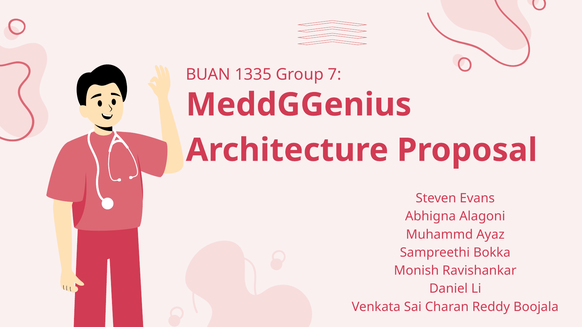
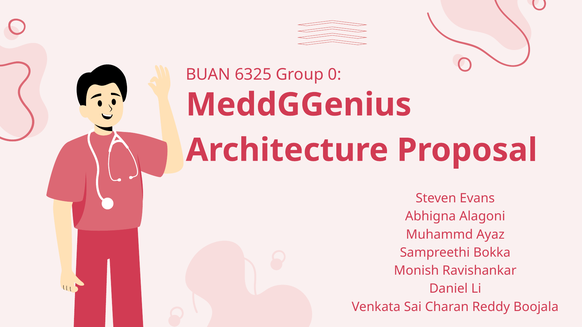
1335: 1335 -> 6325
7: 7 -> 0
